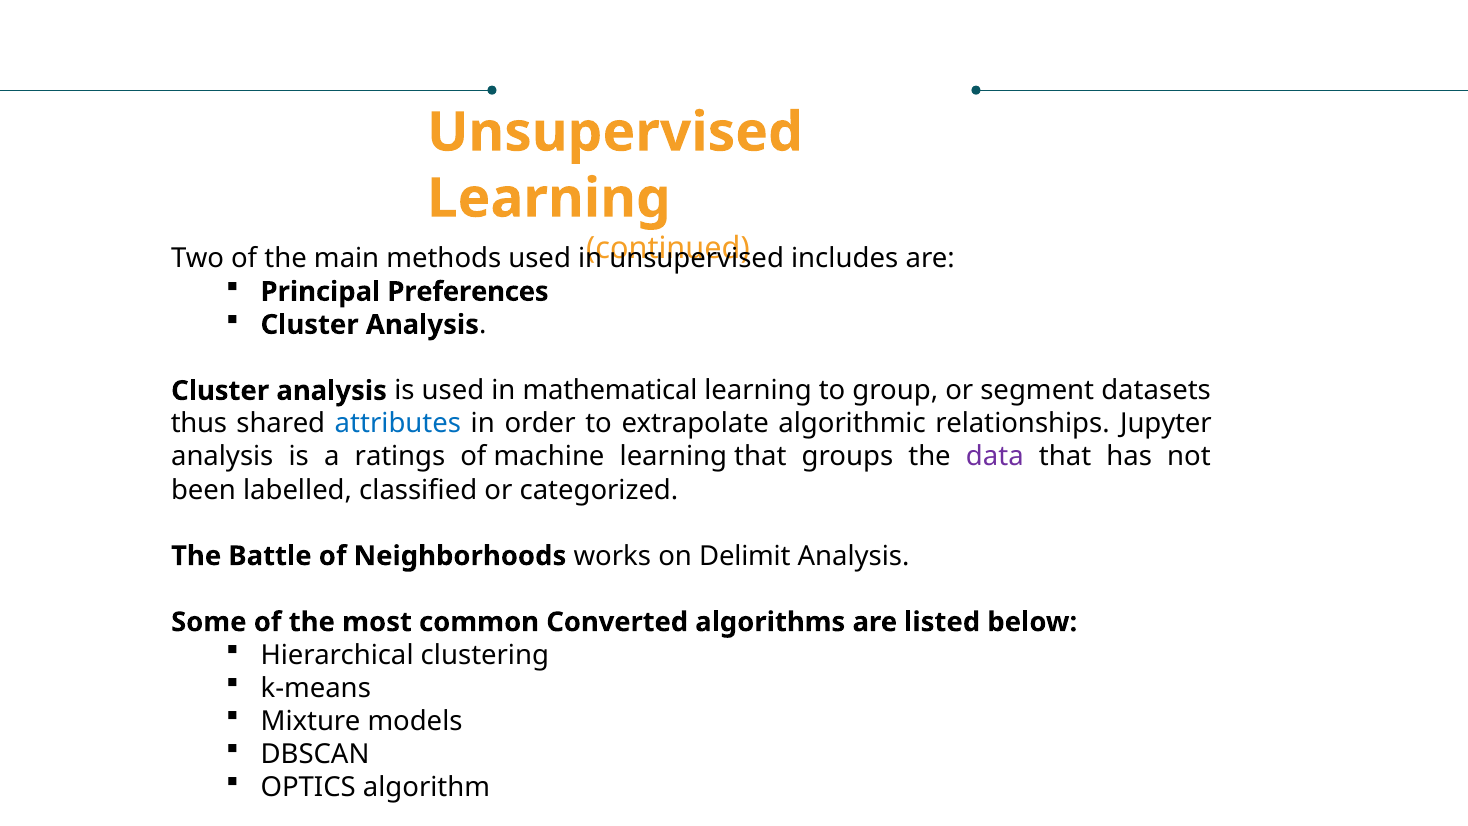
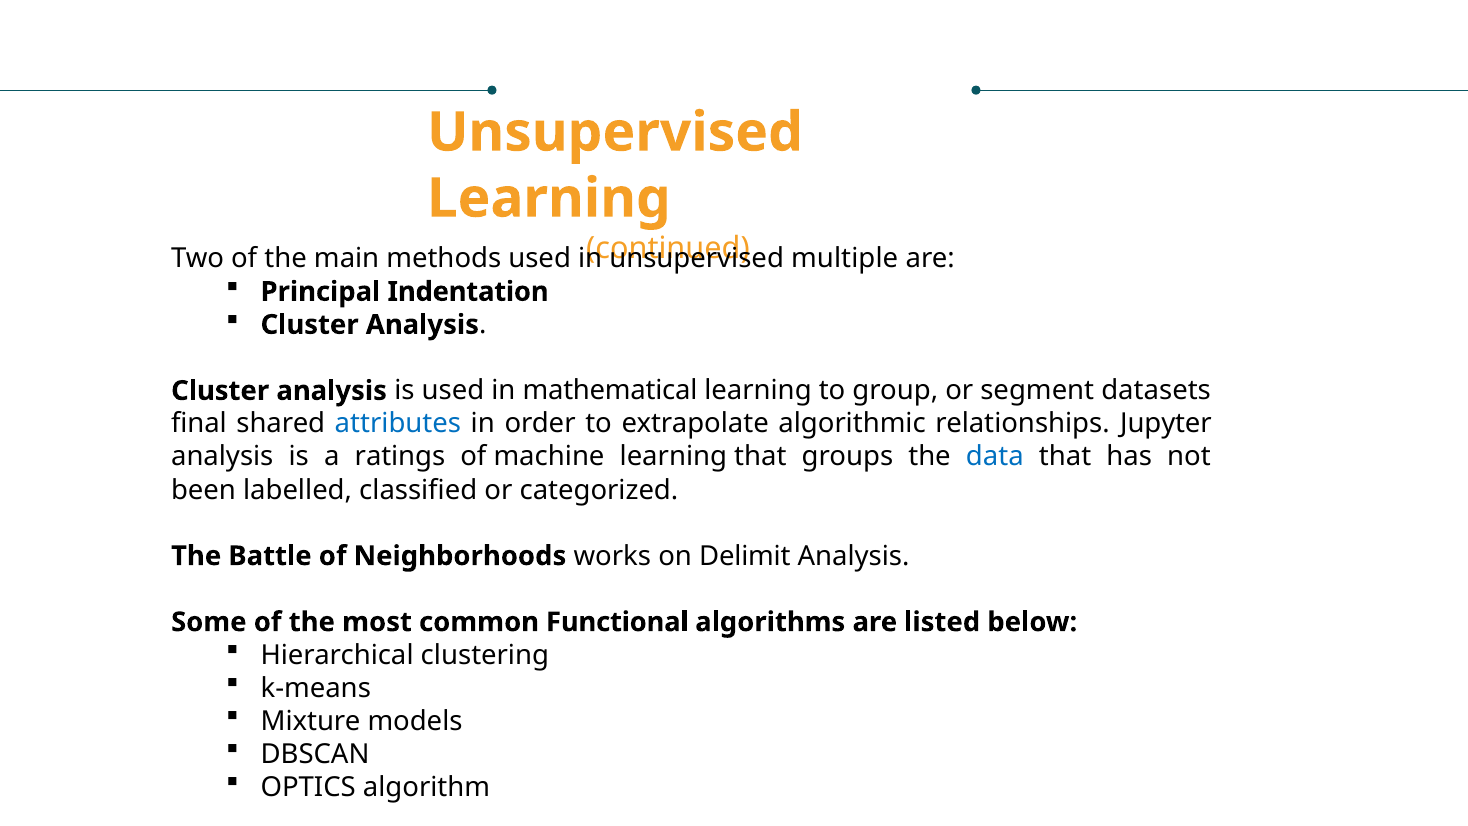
includes: includes -> multiple
Preferences: Preferences -> Indentation
thus: thus -> final
data colour: purple -> blue
Converted: Converted -> Functional
